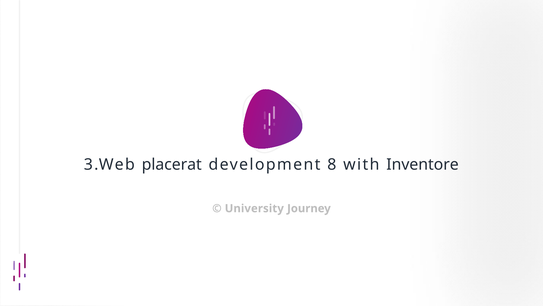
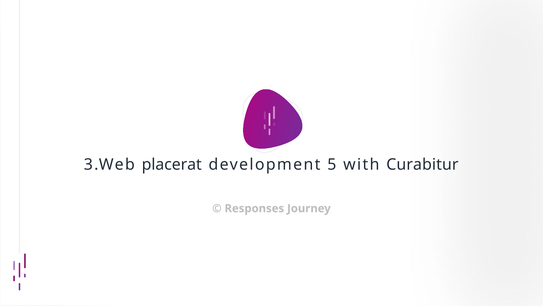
8: 8 -> 5
Inventore: Inventore -> Curabitur
University: University -> Responses
